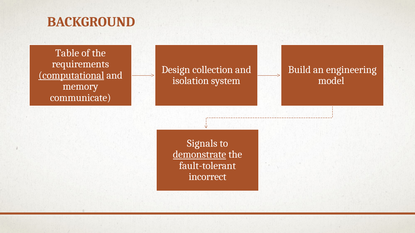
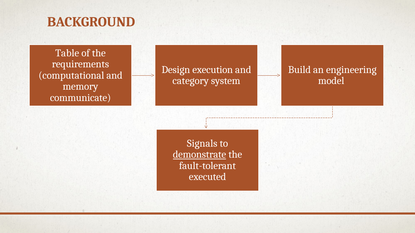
collection: collection -> execution
computational underline: present -> none
isolation: isolation -> category
incorrect: incorrect -> executed
